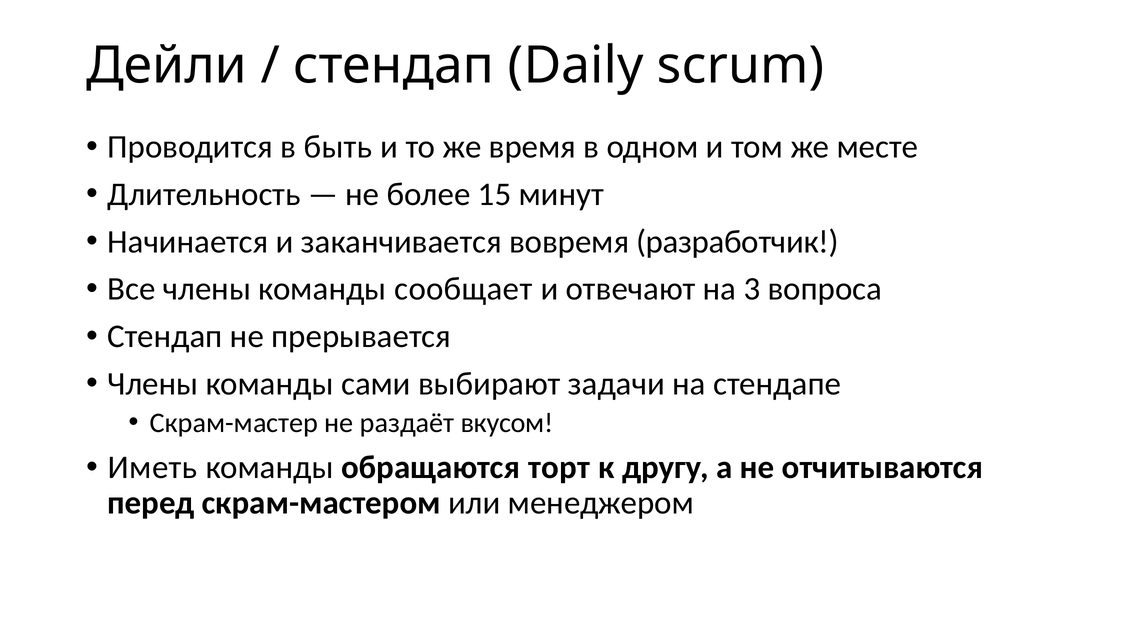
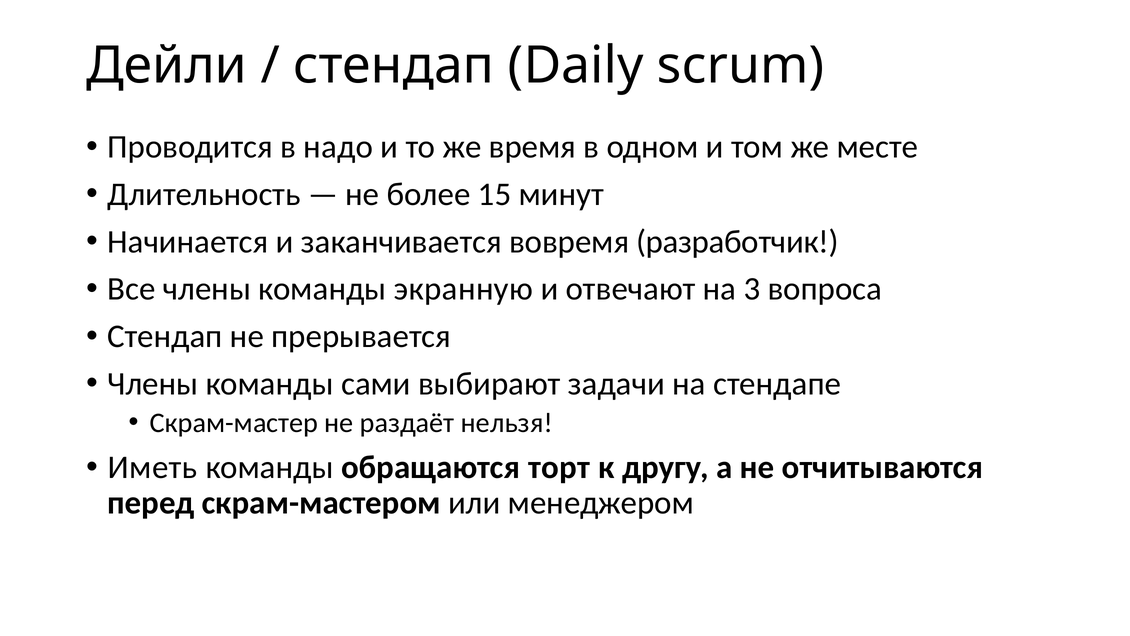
быть: быть -> надо
сообщает: сообщает -> экранную
вкусом: вкусом -> нельзя
